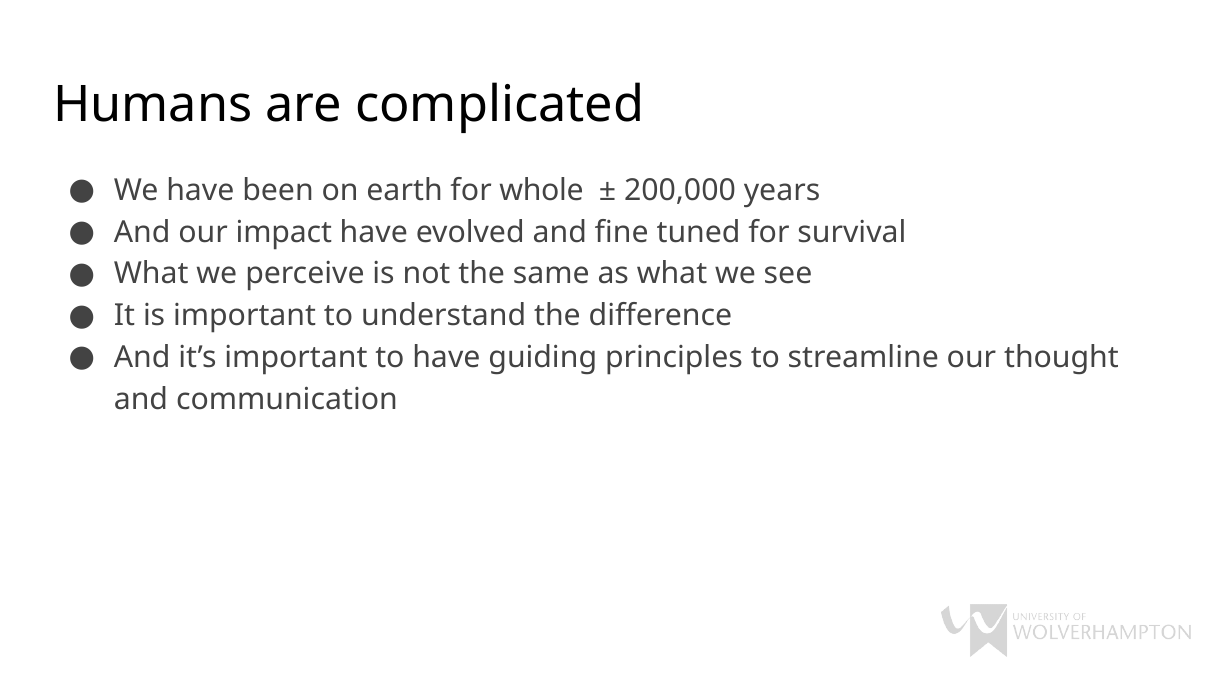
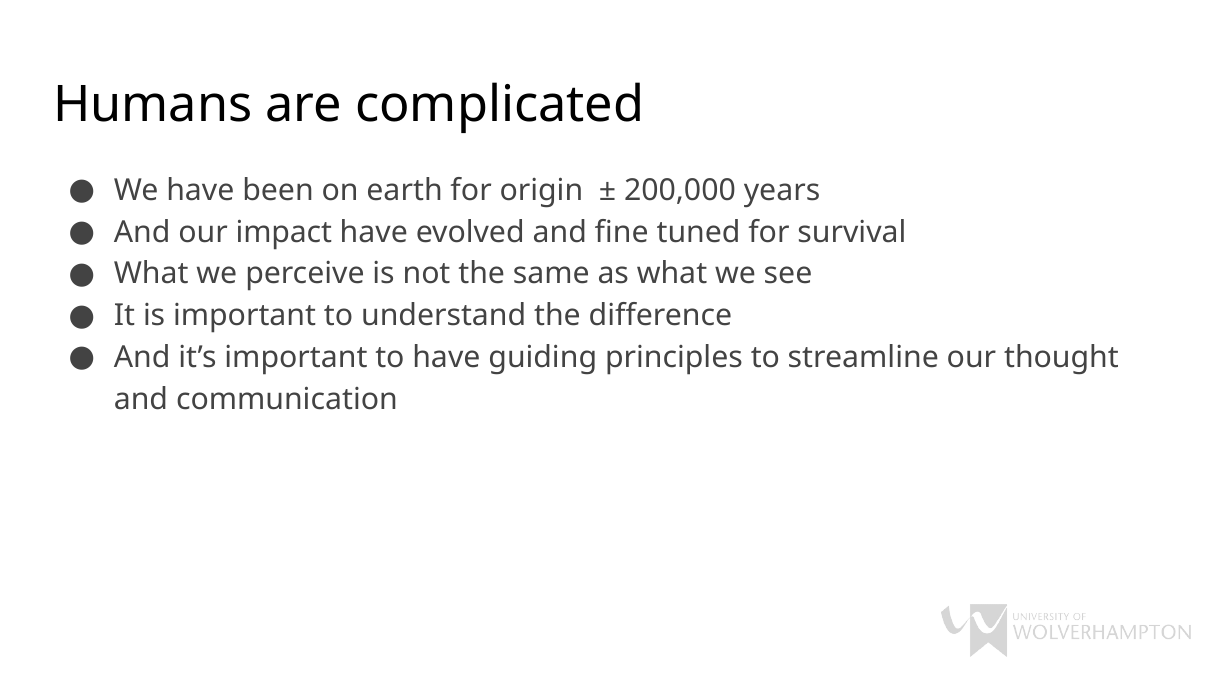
whole: whole -> origin
